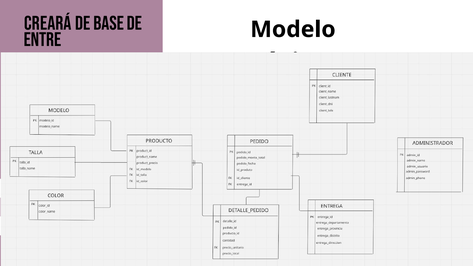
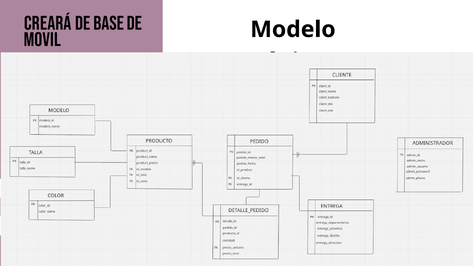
entre: entre -> movil
